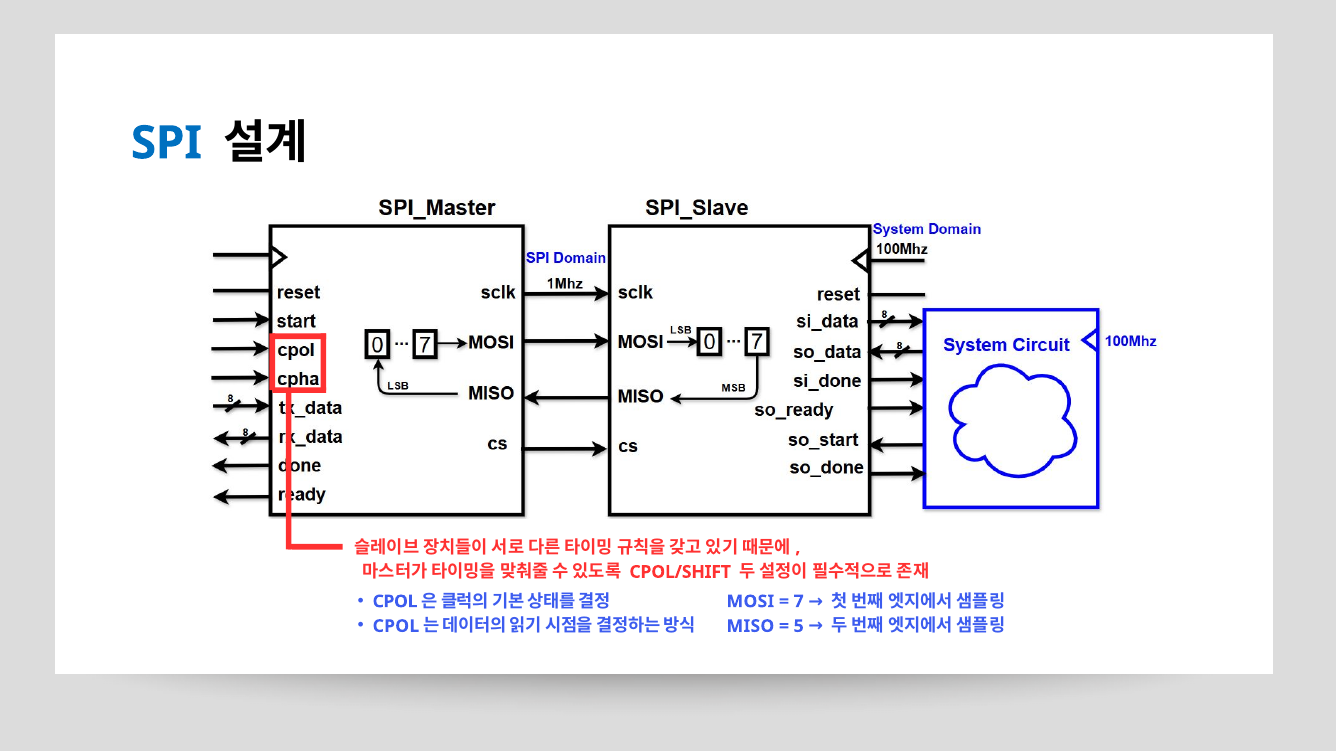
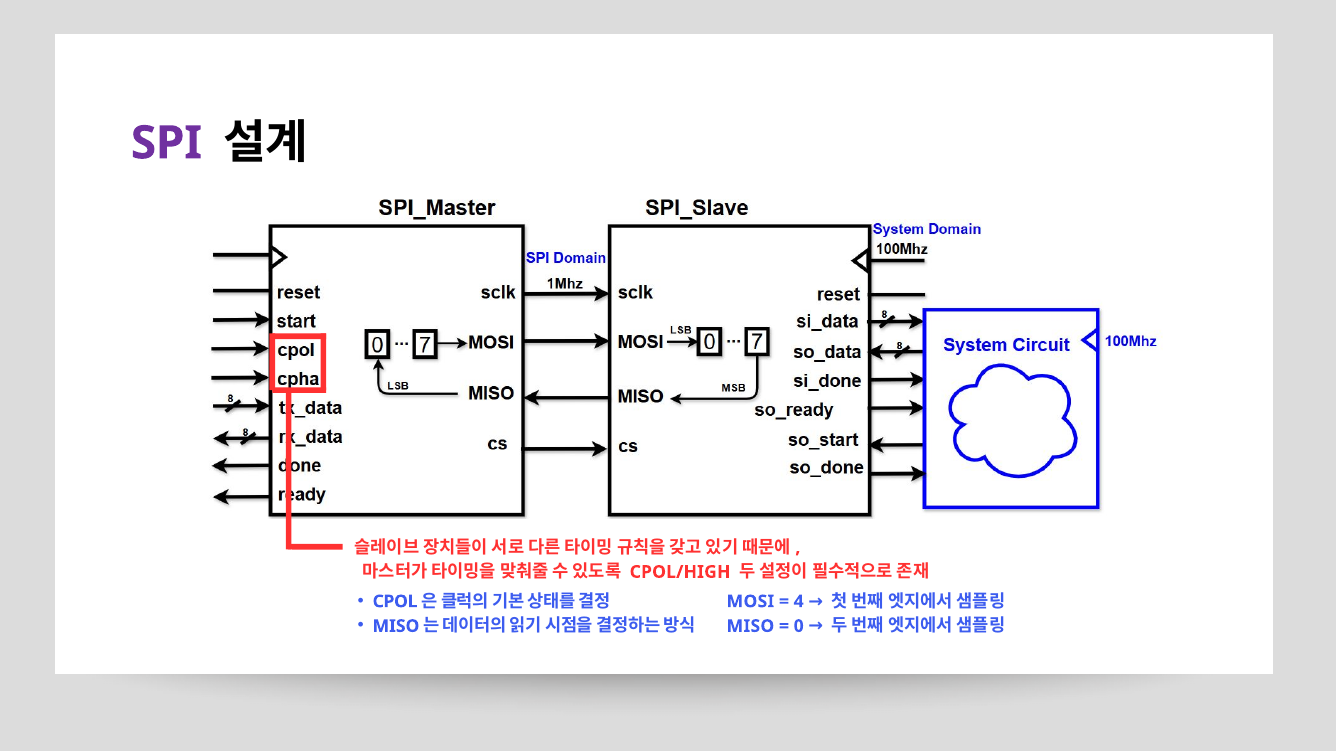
SPI colour: blue -> purple
CPOL/SHIFT: CPOL/SHIFT -> CPOL/HIGH
7: 7 -> 4
CPOL at (396, 626): CPOL -> MISO
5: 5 -> 0
